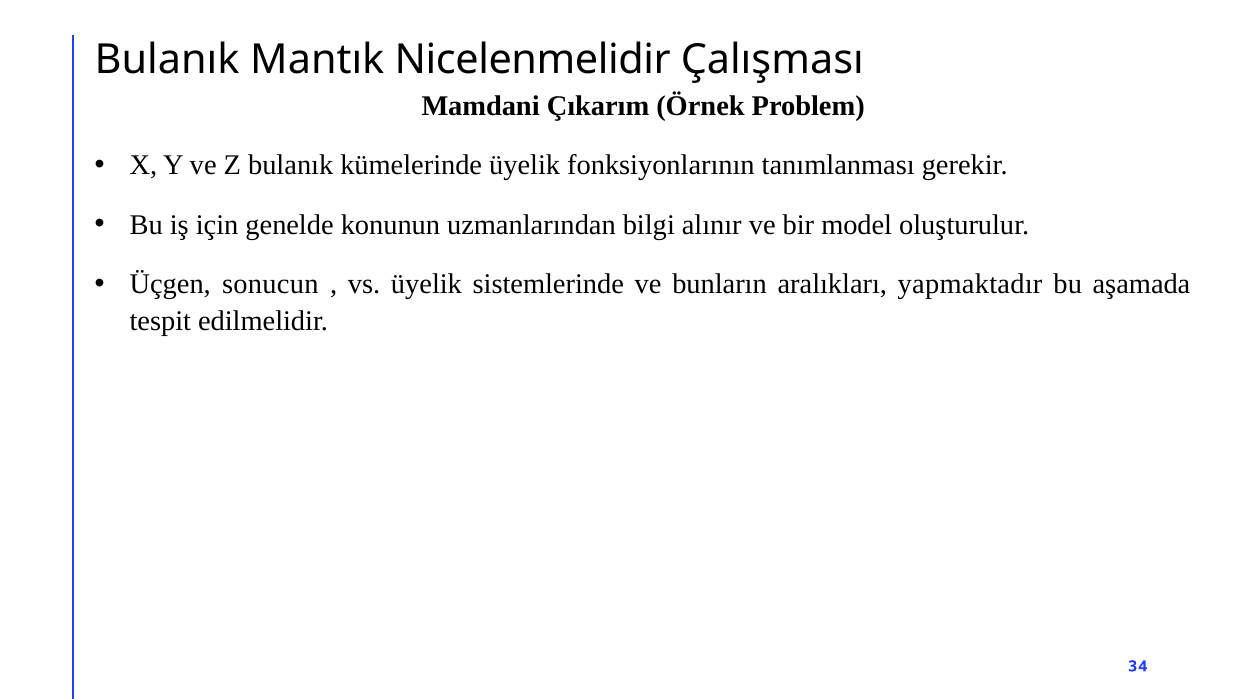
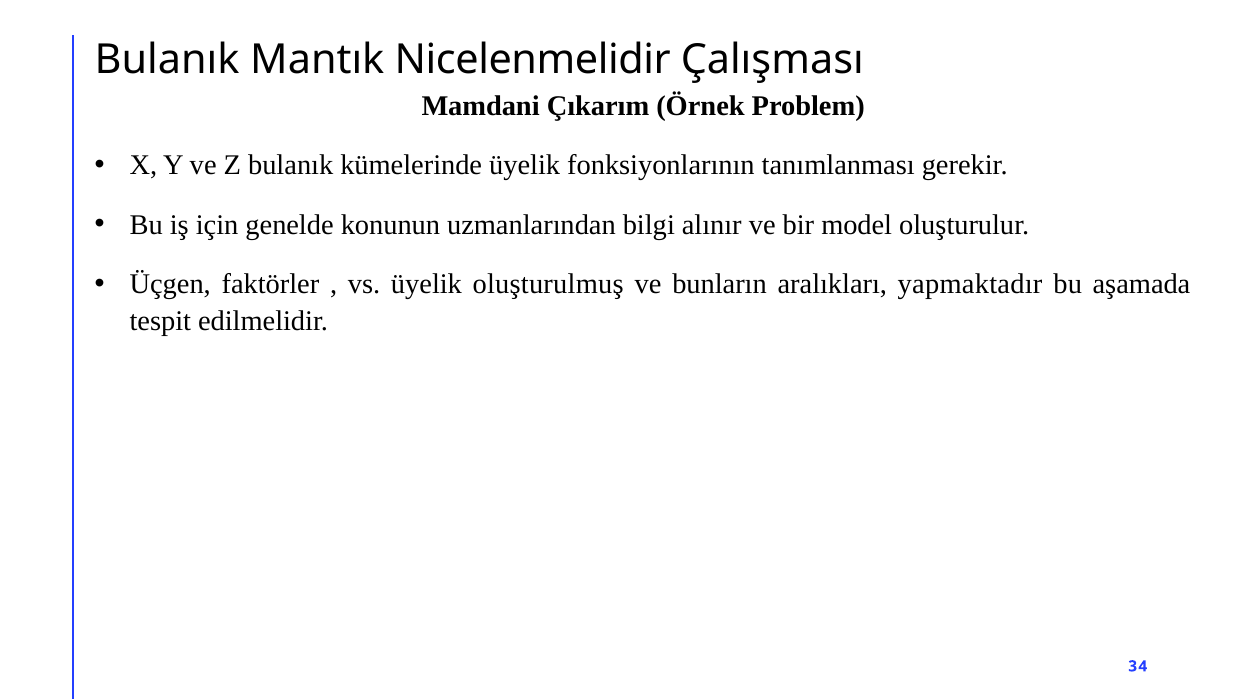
sonucun: sonucun -> faktörler
sistemlerinde: sistemlerinde -> oluşturulmuş
